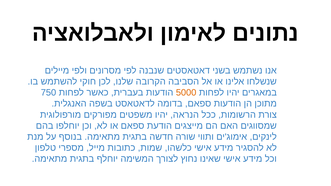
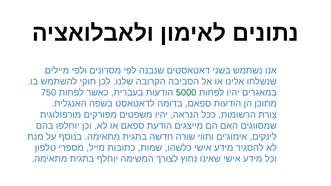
5000 colour: orange -> green
